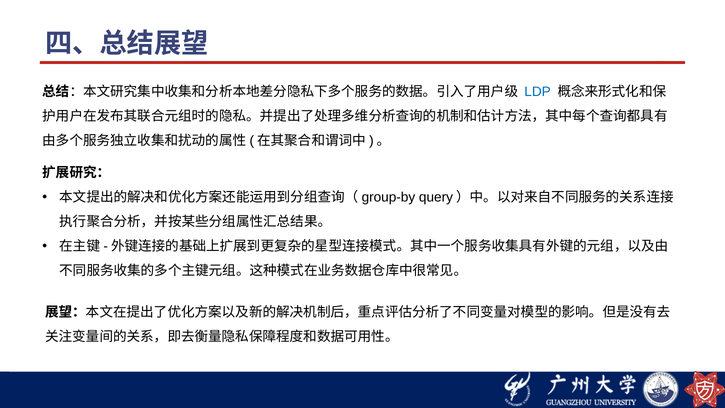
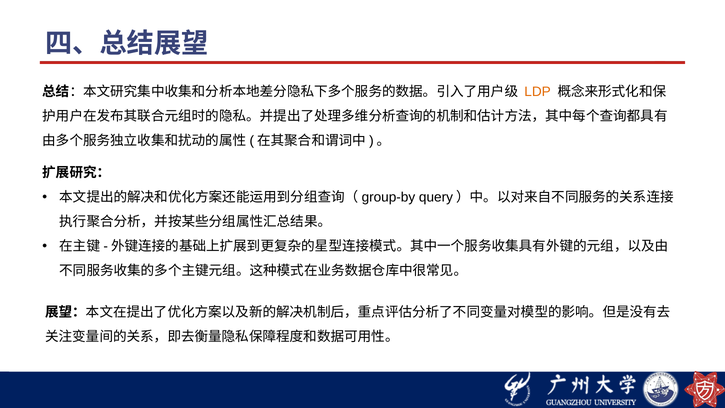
LDP colour: blue -> orange
